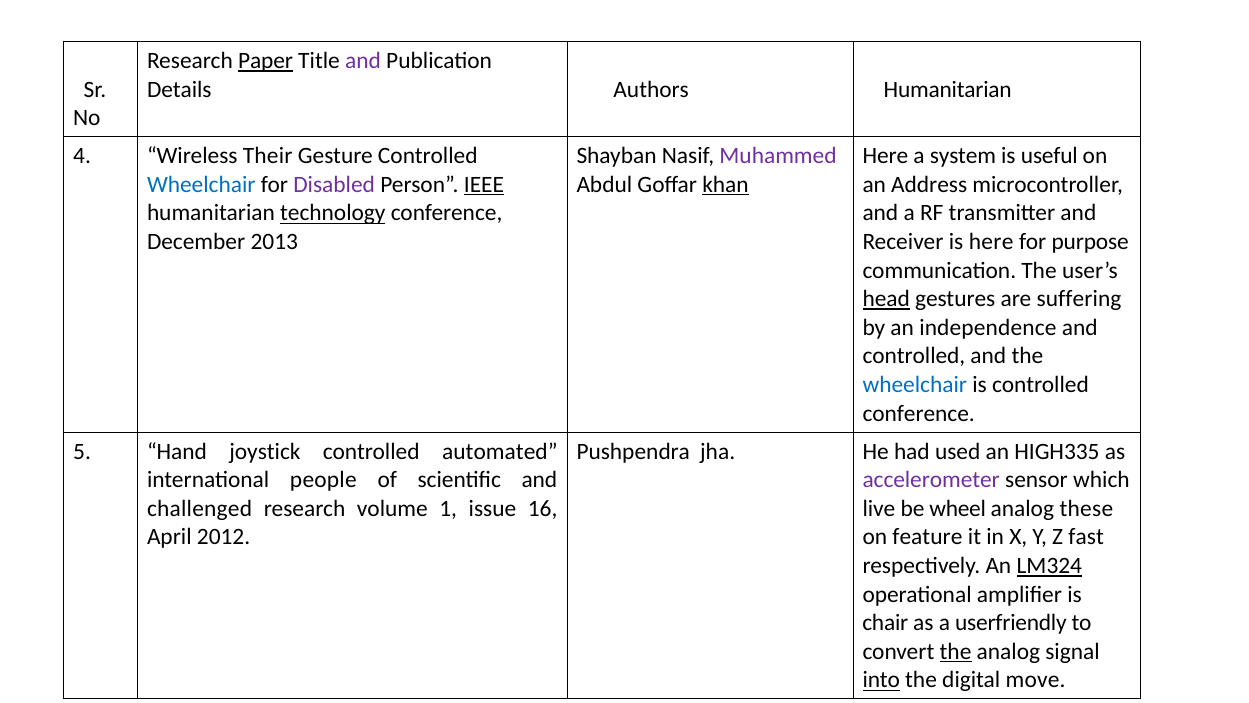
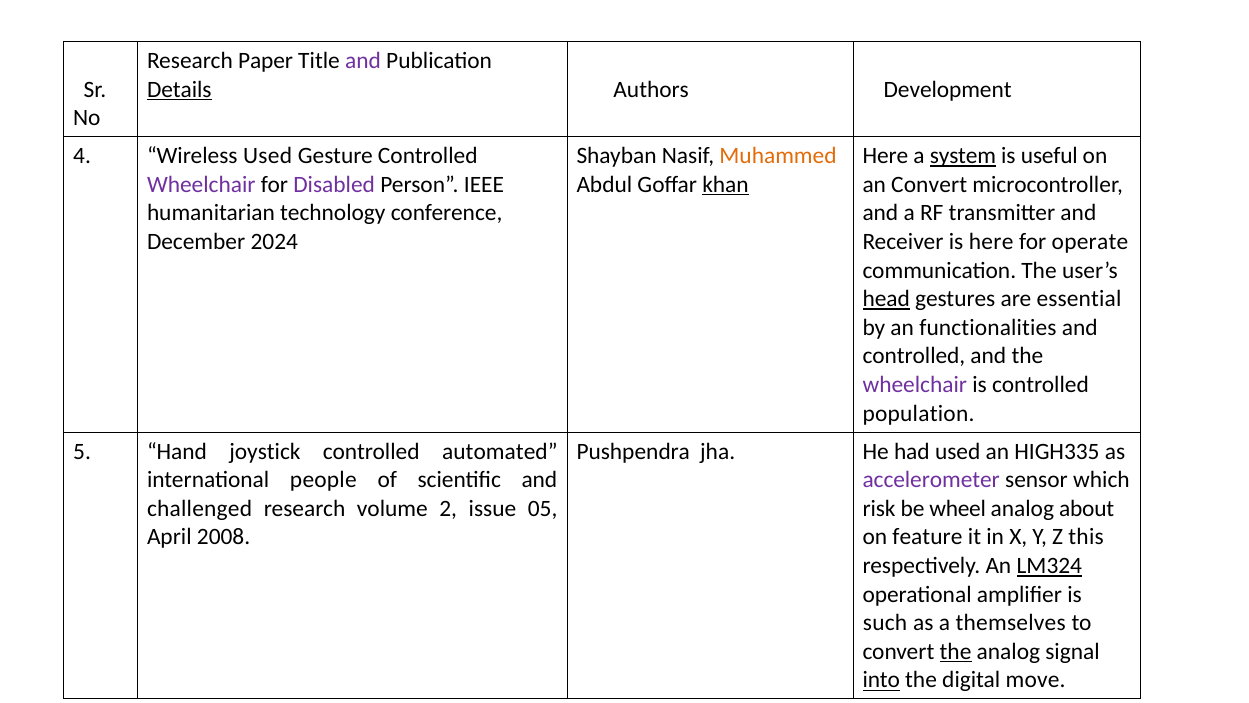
Paper underline: present -> none
Details underline: none -> present
Authors Humanitarian: Humanitarian -> Development
Wireless Their: Their -> Used
Muhammed colour: purple -> orange
system underline: none -> present
Wheelchair at (201, 184) colour: blue -> purple
IEEE underline: present -> none
an Address: Address -> Convert
technology underline: present -> none
2013: 2013 -> 2024
purpose: purpose -> operate
suffering: suffering -> essential
independence: independence -> functionalities
wheelchair at (915, 385) colour: blue -> purple
conference at (919, 413): conference -> population
1: 1 -> 2
16: 16 -> 05
live: live -> risk
these: these -> about
2012: 2012 -> 2008
fast: fast -> this
chair: chair -> such
userfriendly: userfriendly -> themselves
